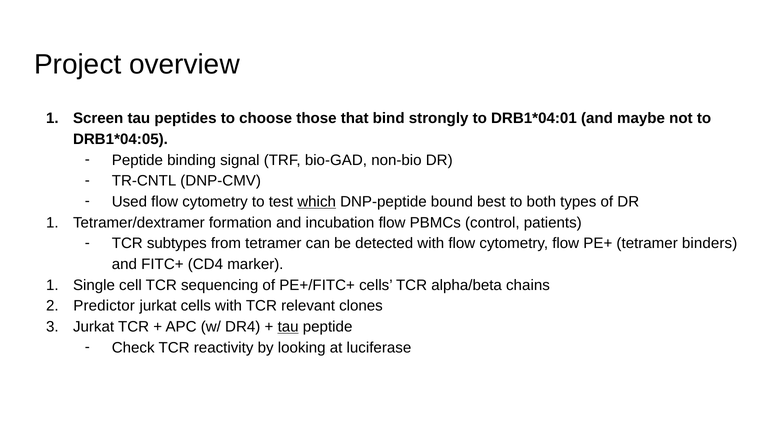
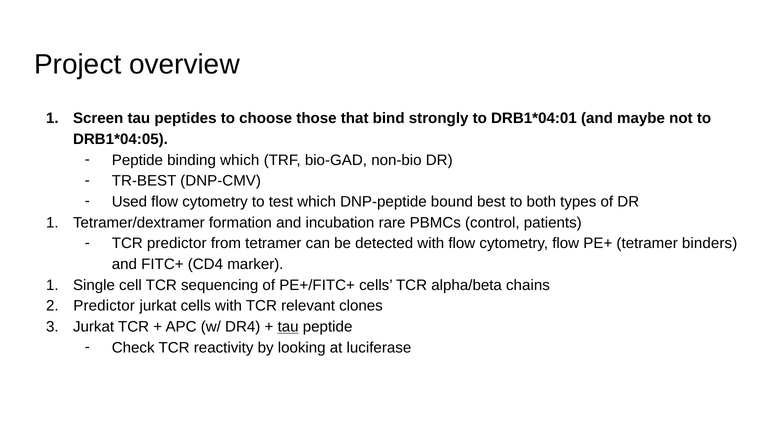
binding signal: signal -> which
TR-CNTL: TR-CNTL -> TR-BEST
which at (317, 202) underline: present -> none
incubation flow: flow -> rare
TCR subtypes: subtypes -> predictor
